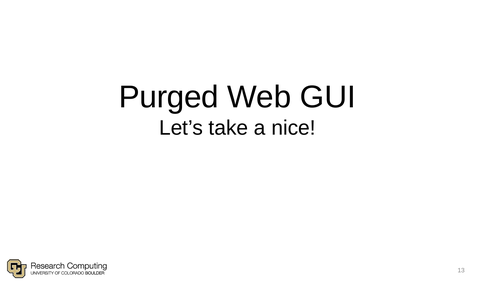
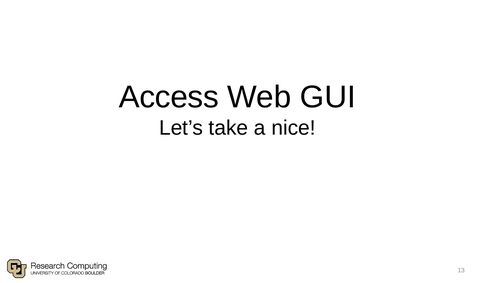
Purged: Purged -> Access
